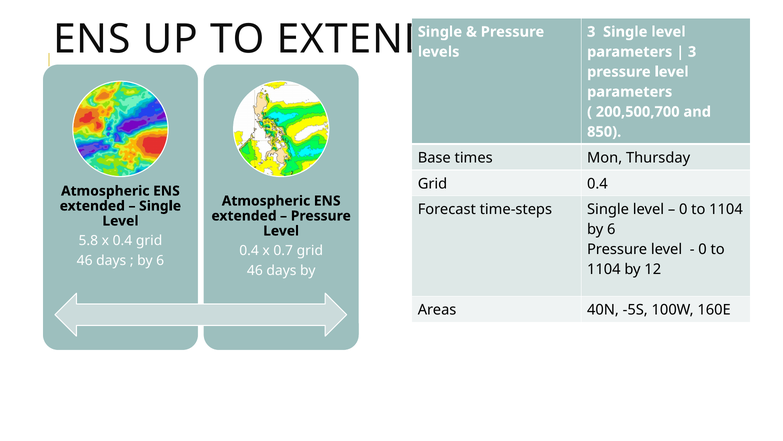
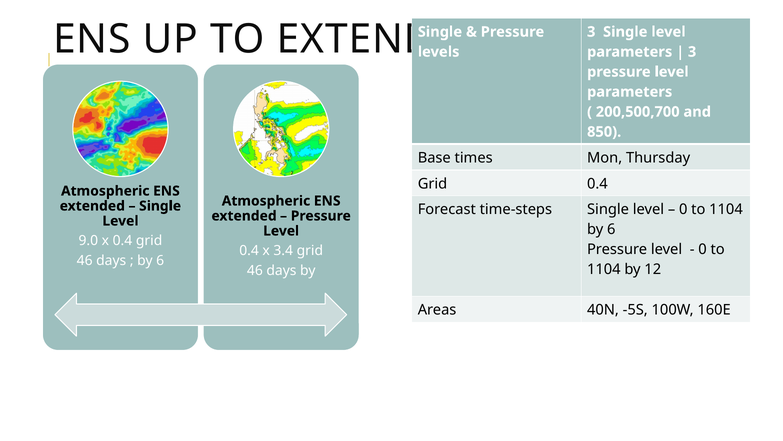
5.8: 5.8 -> 9.0
0.7: 0.7 -> 3.4
